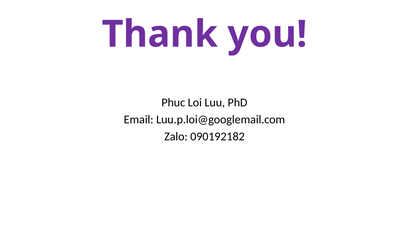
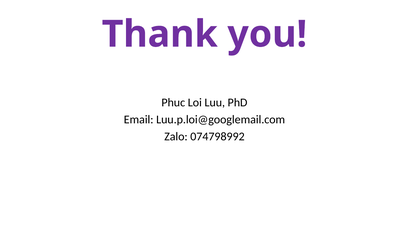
090192182: 090192182 -> 074798992
